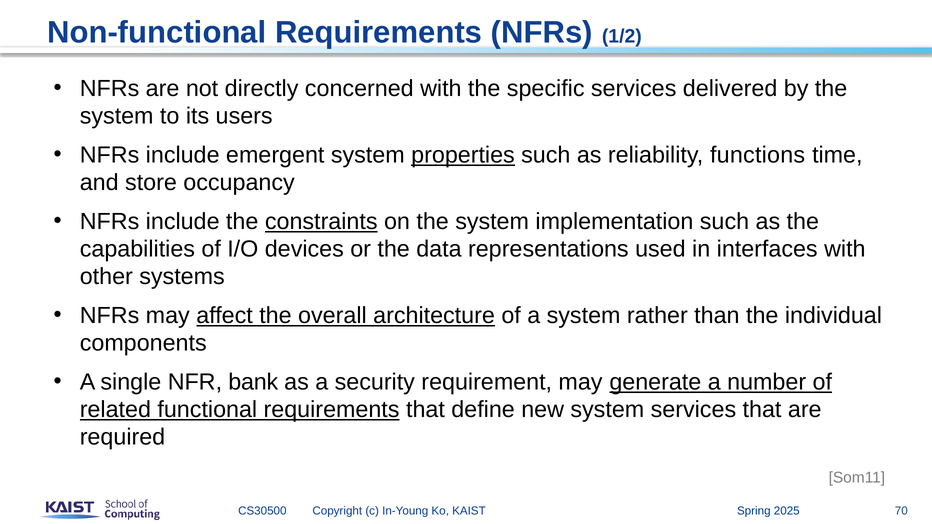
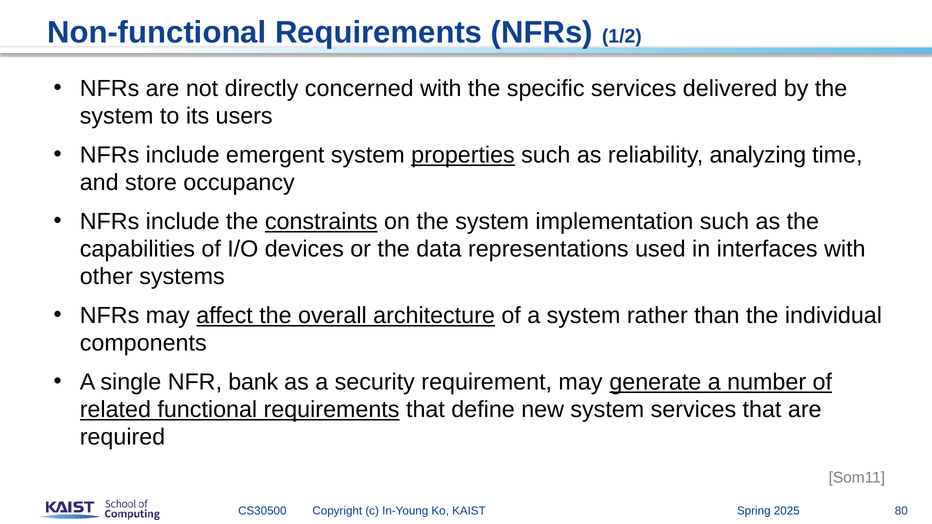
functions: functions -> analyzing
70: 70 -> 80
